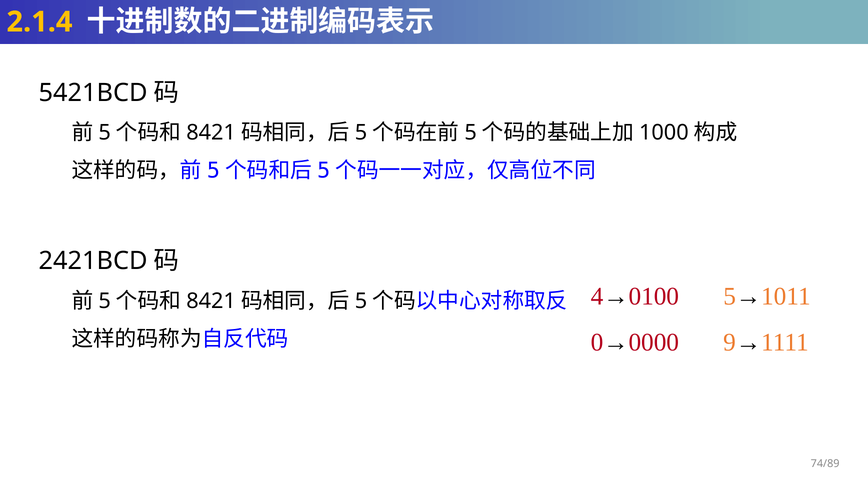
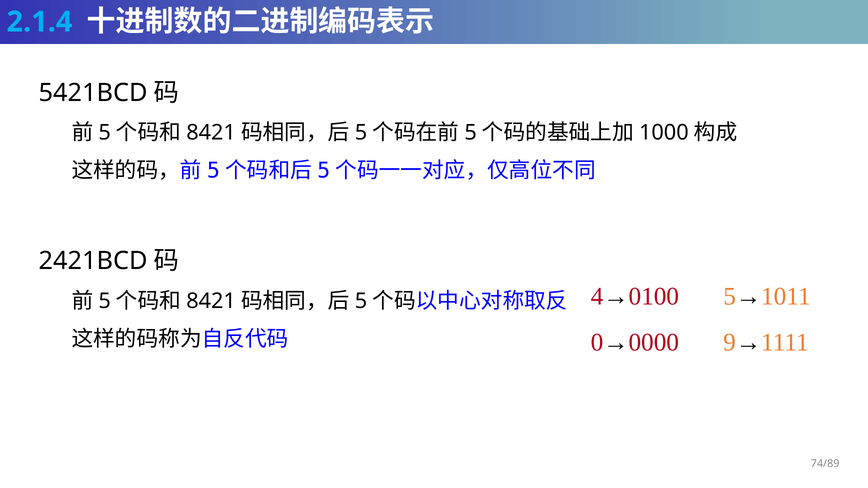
2.1.4 colour: yellow -> light blue
